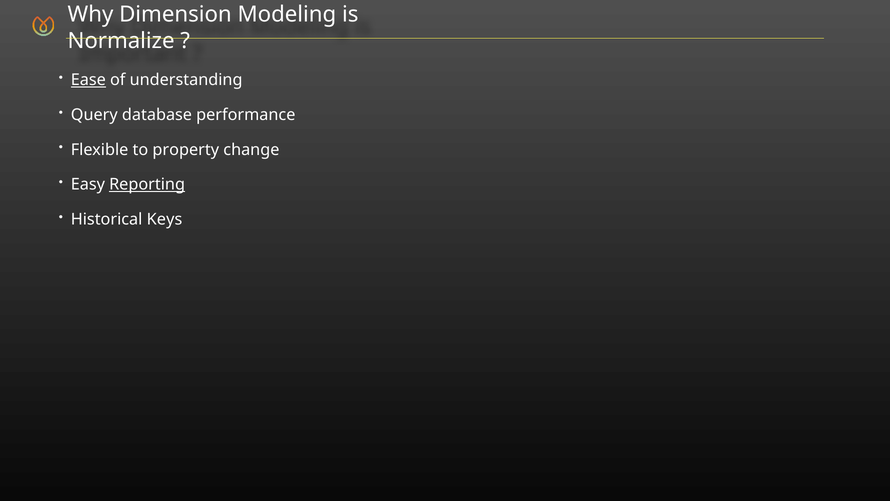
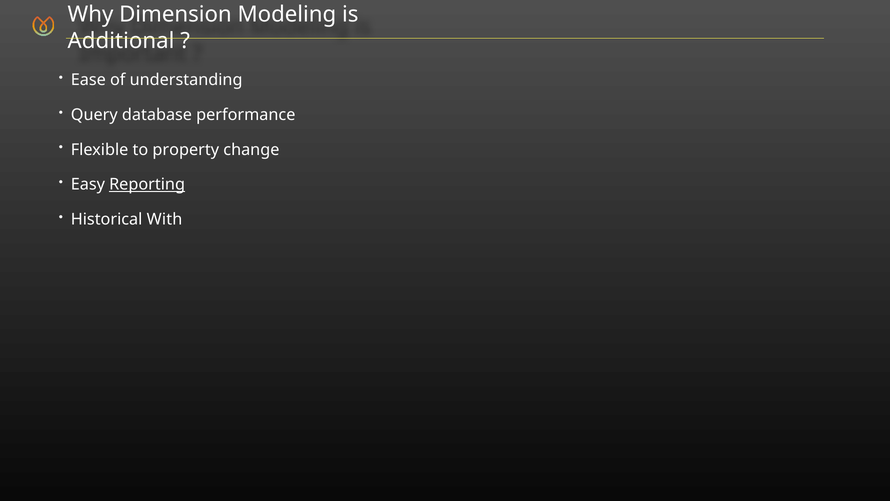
Normalize: Normalize -> Additional
Ease underline: present -> none
Keys: Keys -> With
